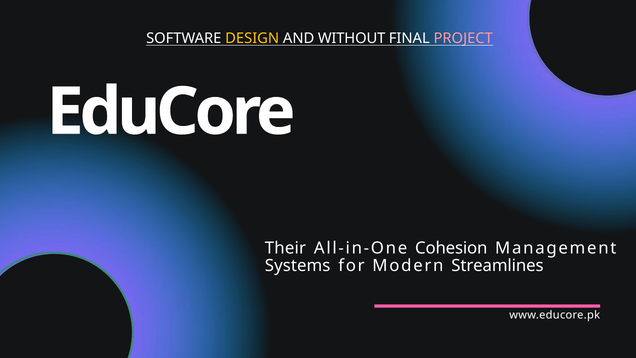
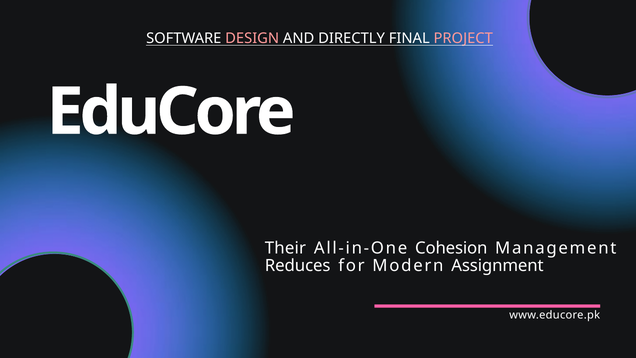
DESIGN colour: yellow -> pink
WITHOUT: WITHOUT -> DIRECTLY
Systems: Systems -> Reduces
Streamlines: Streamlines -> Assignment
